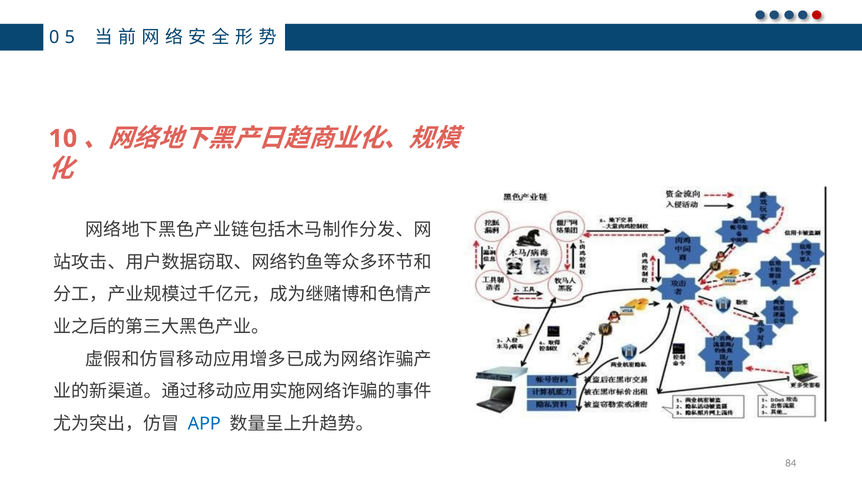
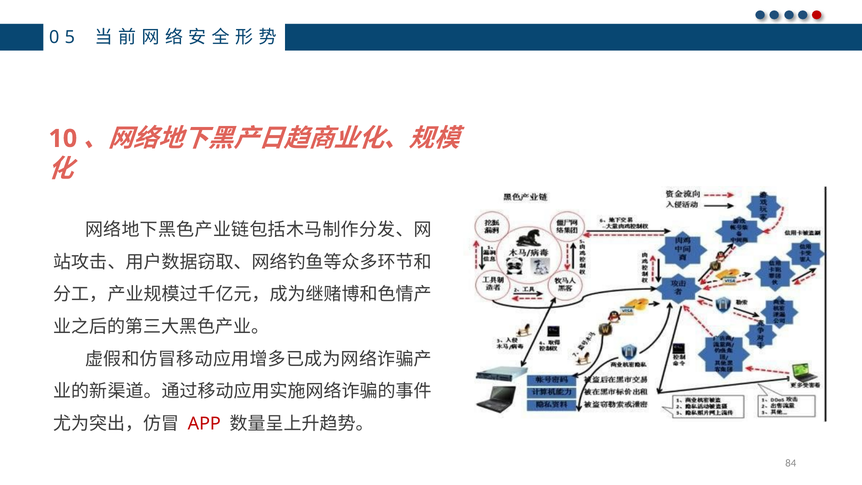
APP colour: blue -> red
